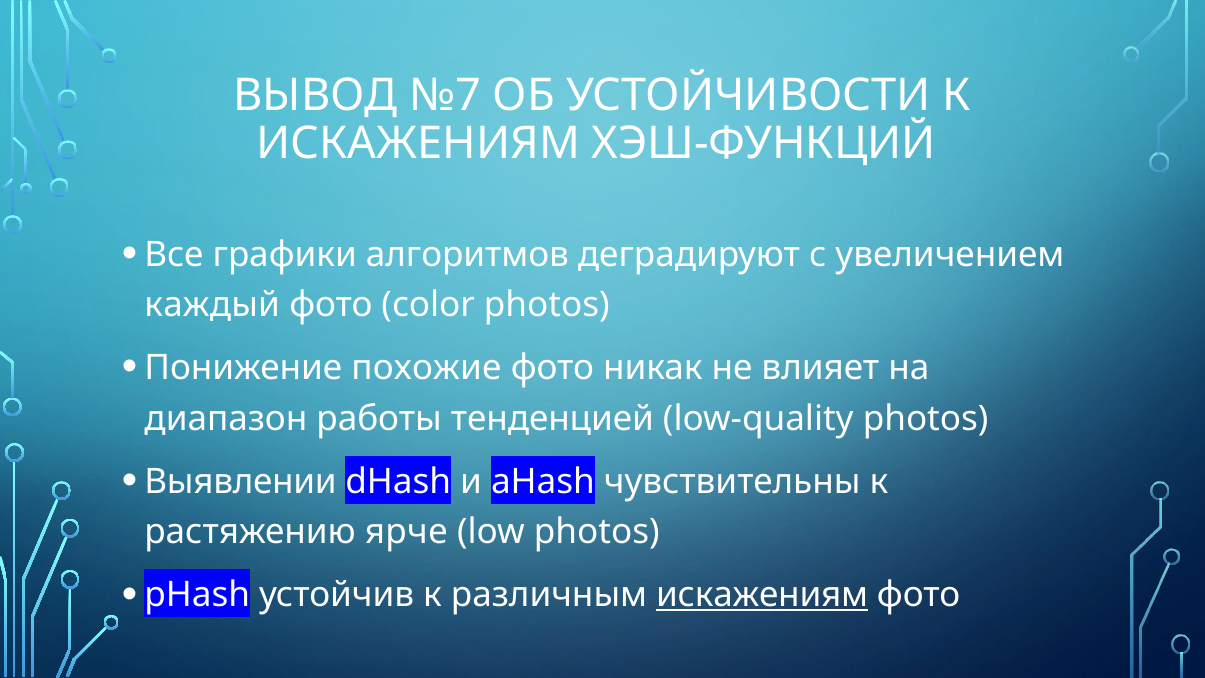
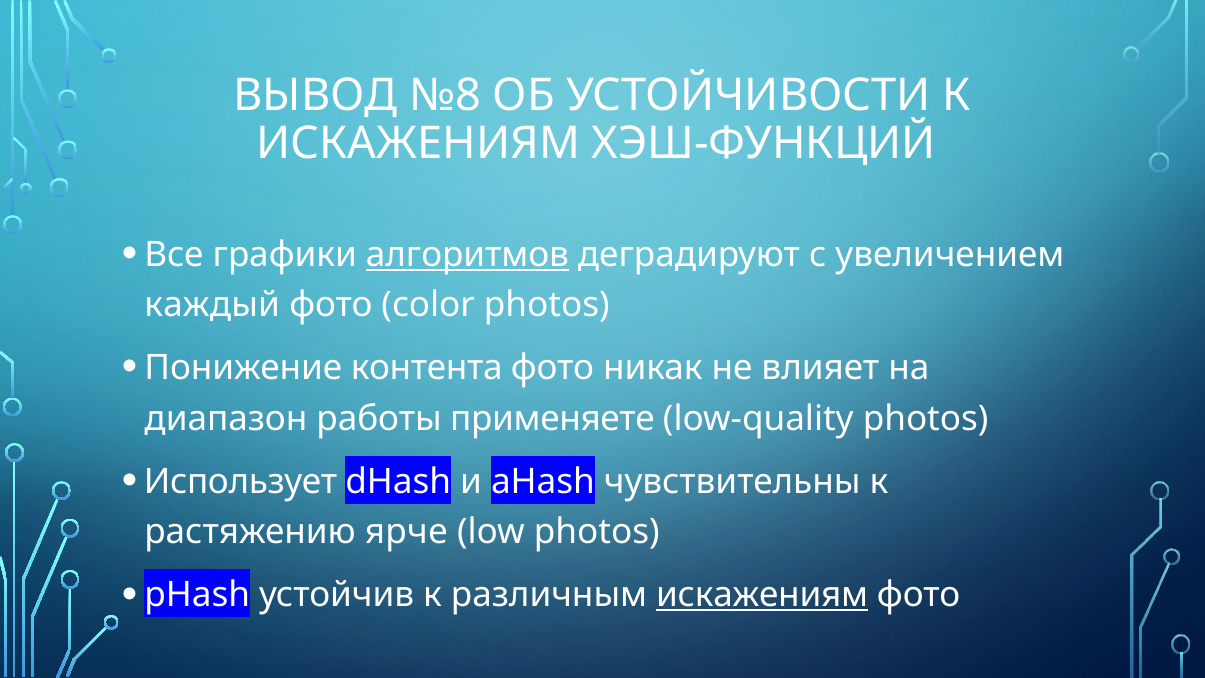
№7: №7 -> №8
алгоритмов underline: none -> present
похожие: похожие -> контента
тенденцией: тенденцией -> применяете
Выявлении: Выявлении -> Использует
